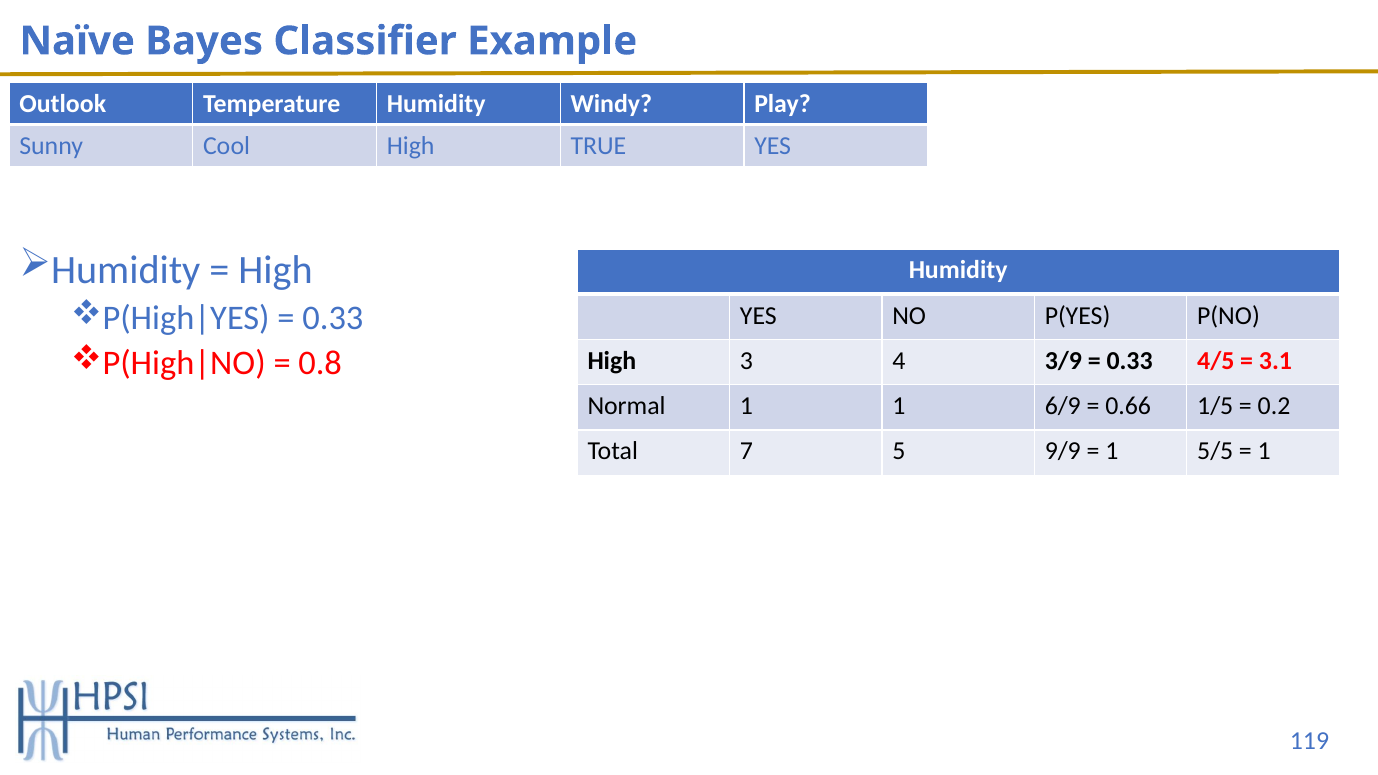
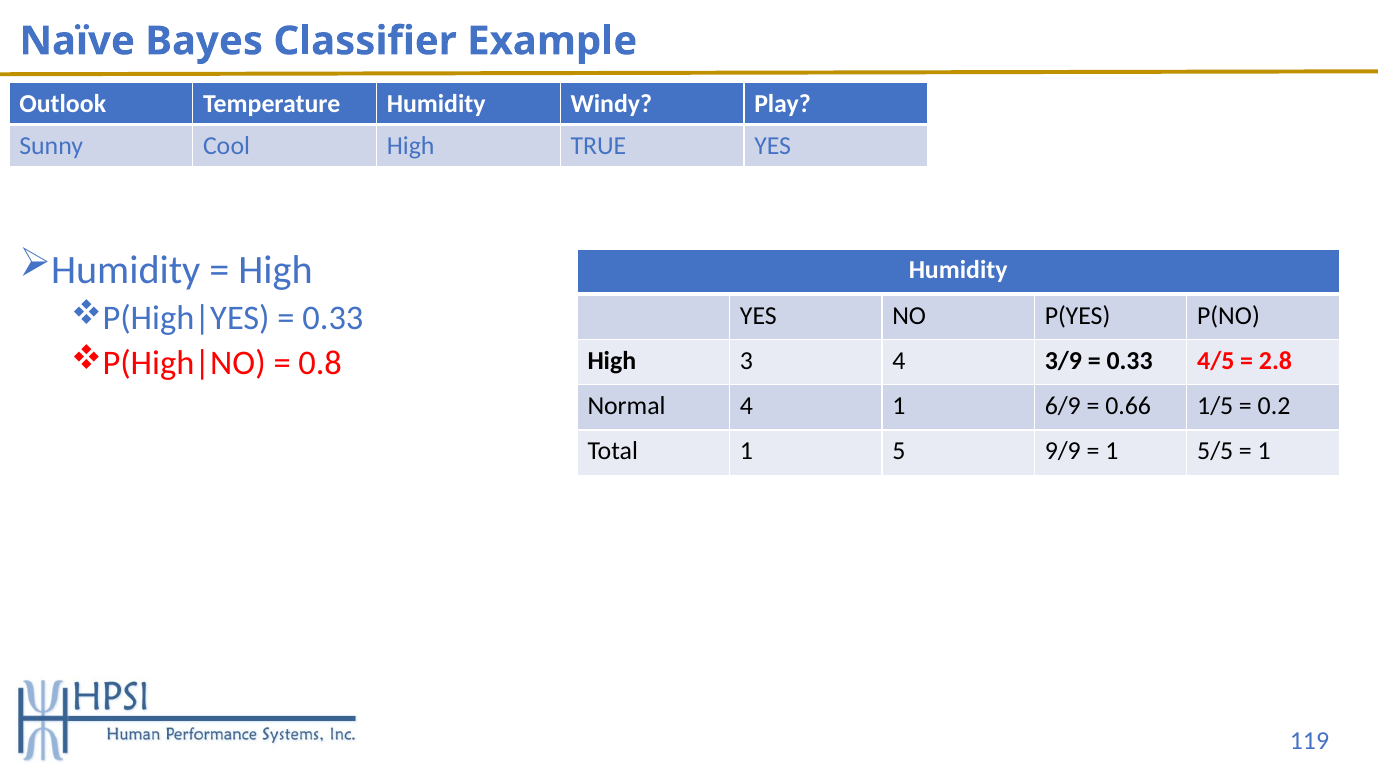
3.1: 3.1 -> 2.8
Normal 1: 1 -> 4
Total 7: 7 -> 1
